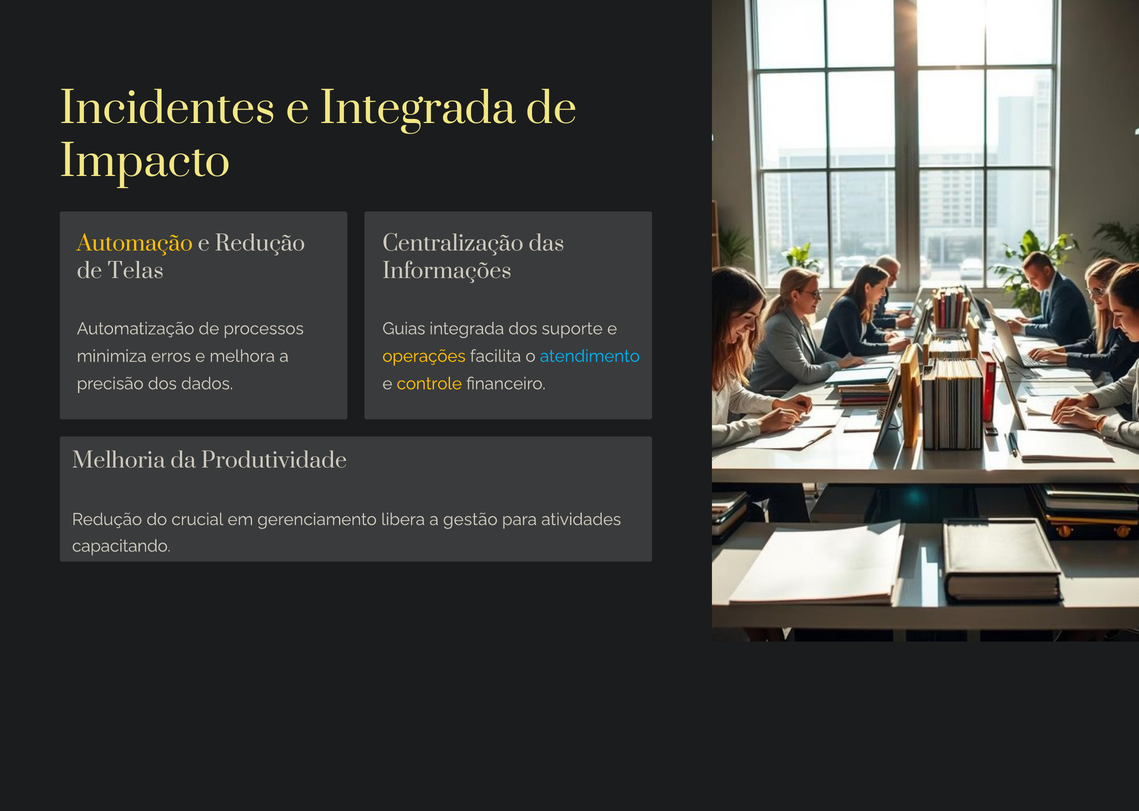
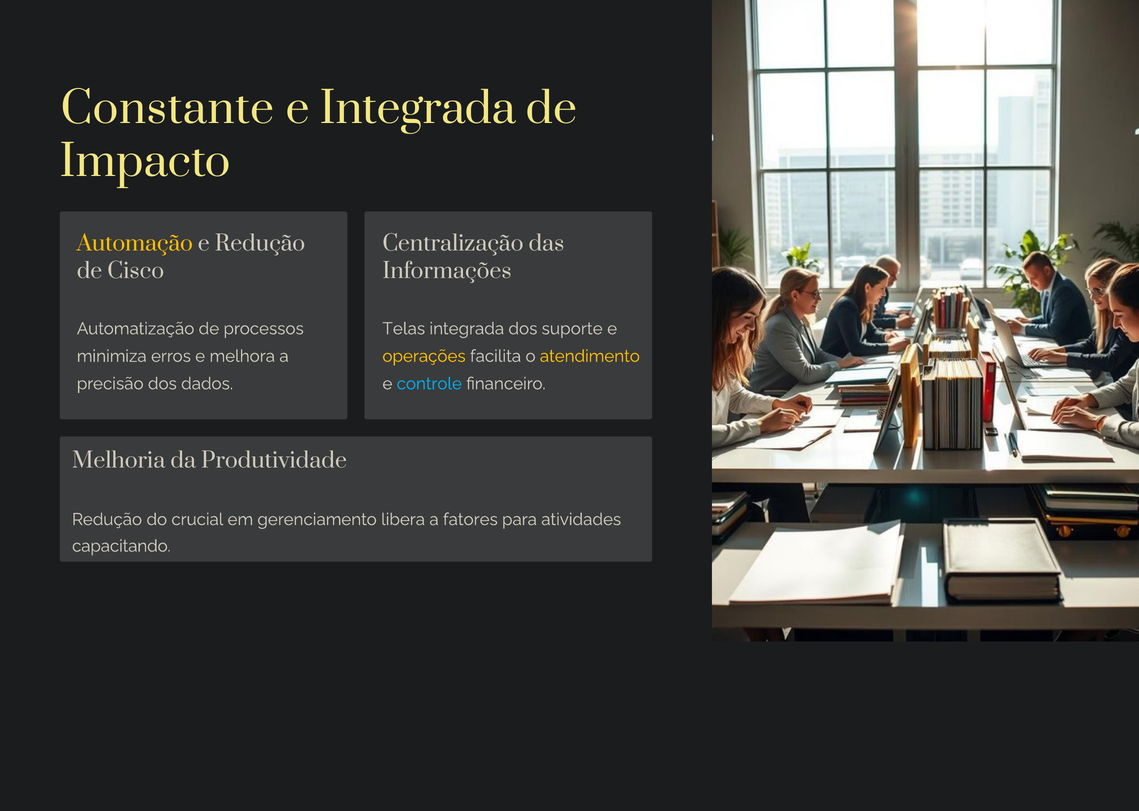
Incidentes: Incidentes -> Constante
Telas: Telas -> Cisco
Guias: Guias -> Telas
atendimento colour: light blue -> yellow
controle colour: yellow -> light blue
gestão: gestão -> fatores
